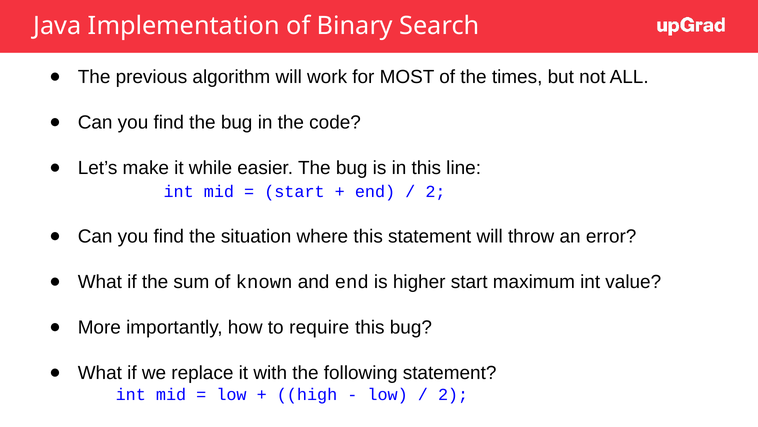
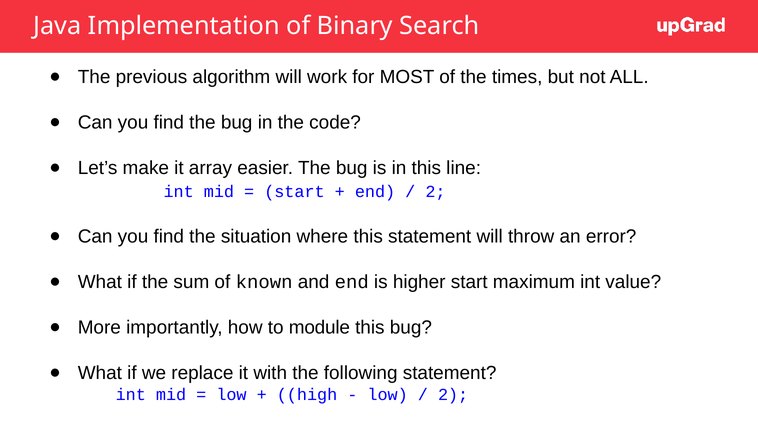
while: while -> array
require: require -> module
